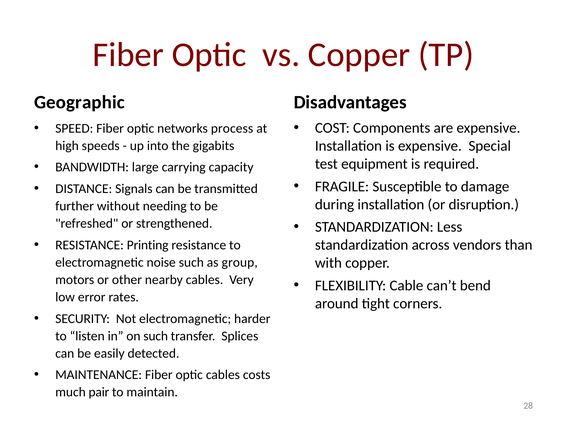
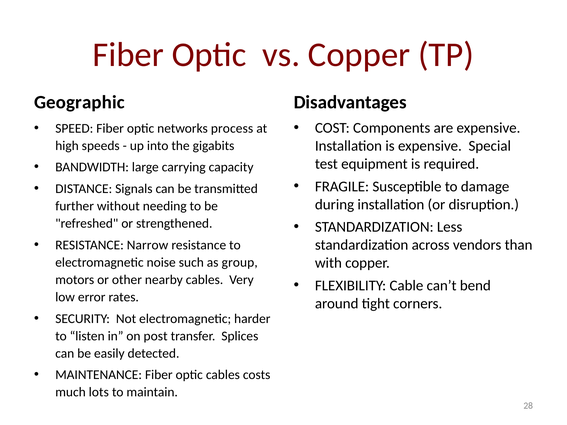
Printing: Printing -> Narrow
on such: such -> post
pair: pair -> lots
